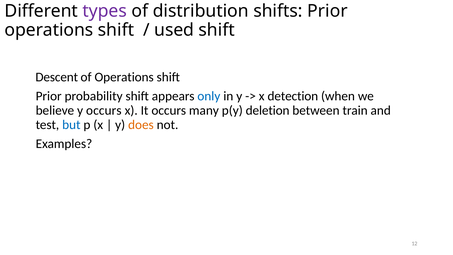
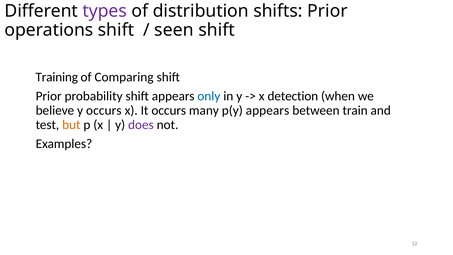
used: used -> seen
Descent: Descent -> Training
of Operations: Operations -> Comparing
p(y deletion: deletion -> appears
but colour: blue -> orange
does colour: orange -> purple
